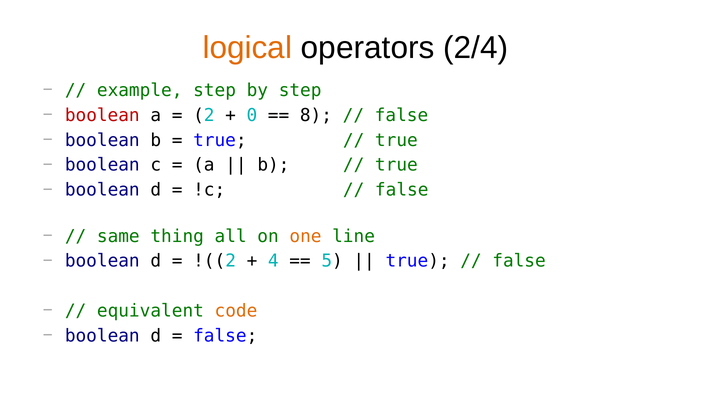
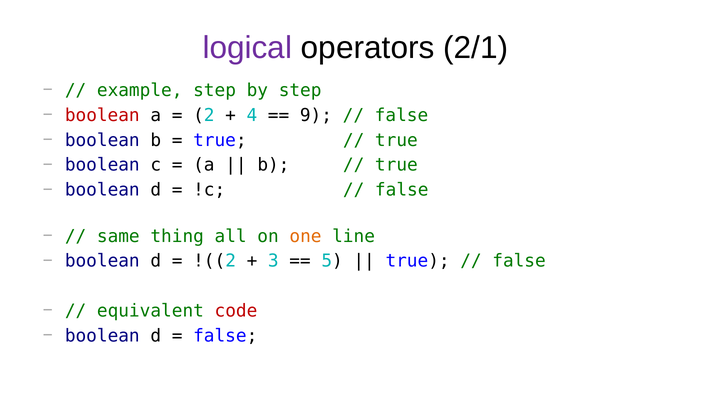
logical colour: orange -> purple
2/4: 2/4 -> 2/1
0: 0 -> 4
8: 8 -> 9
4: 4 -> 3
code colour: orange -> red
